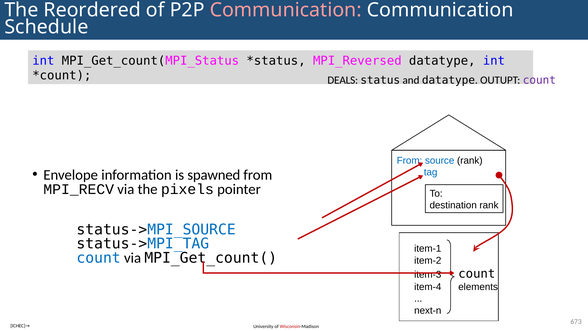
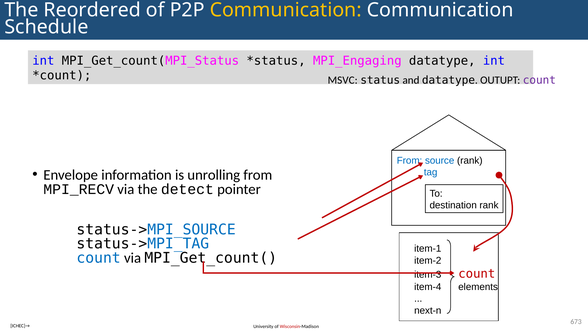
Communication at (286, 10) colour: pink -> yellow
MPI_Reversed: MPI_Reversed -> MPI_Engaging
DEALS: DEALS -> MSVC
spawned: spawned -> unrolling
pixels: pixels -> detect
count at (477, 274) colour: black -> red
